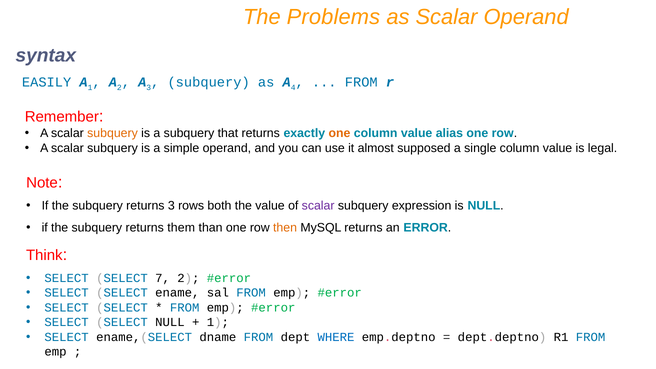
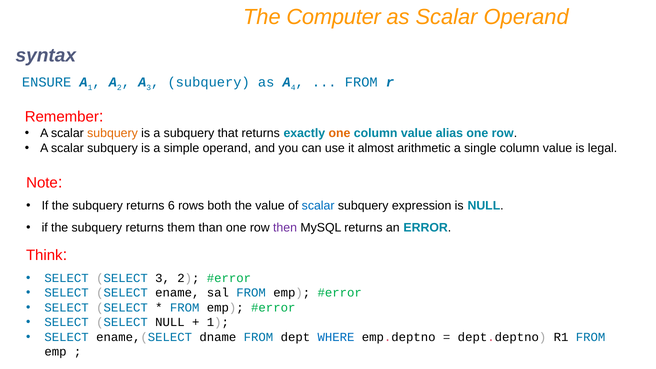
Problems: Problems -> Computer
EASILY: EASILY -> ENSURE
supposed: supposed -> arithmetic
returns 3: 3 -> 6
scalar at (318, 206) colour: purple -> blue
then colour: orange -> purple
SELECT 7: 7 -> 3
